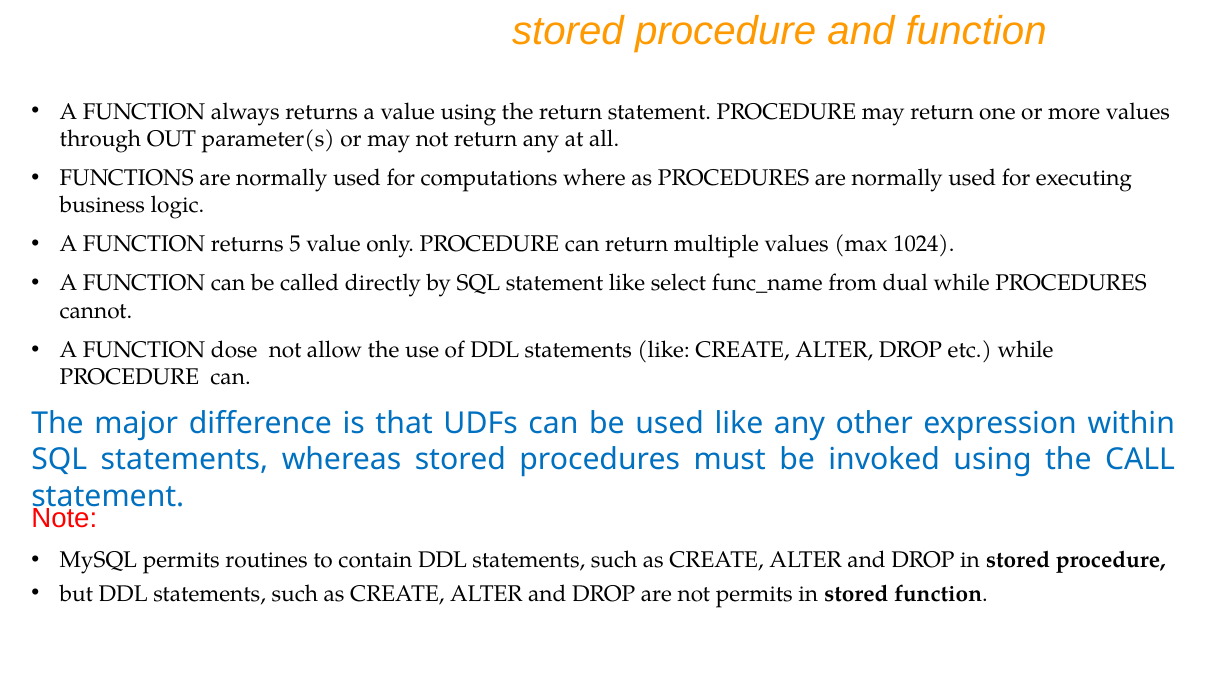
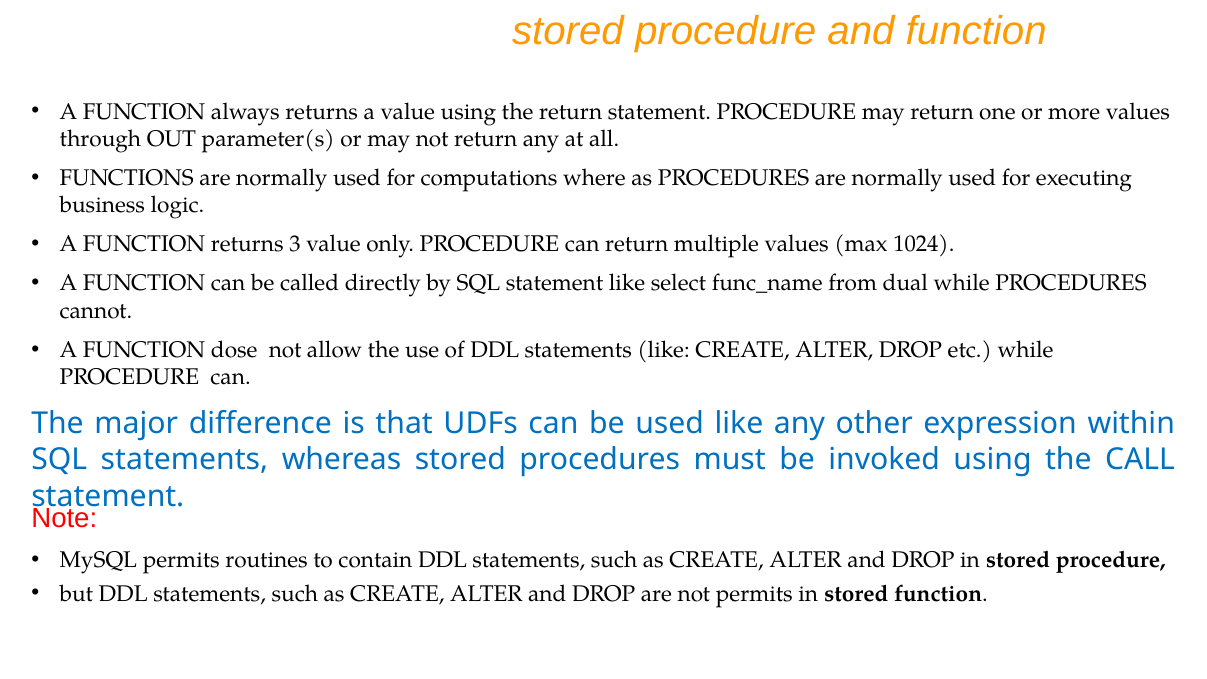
5: 5 -> 3
